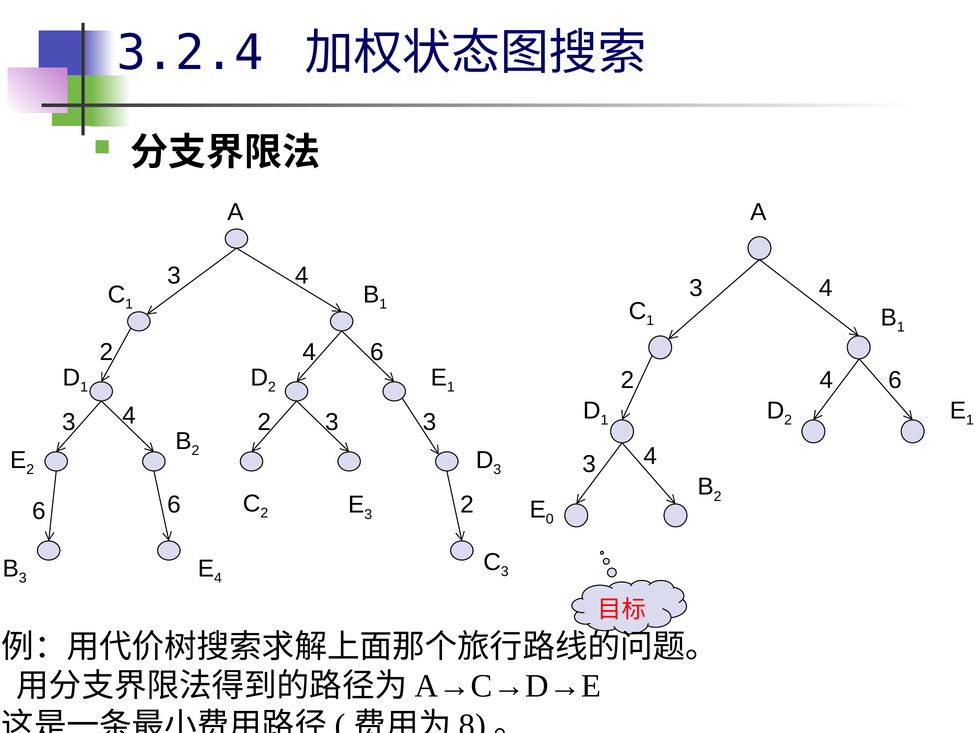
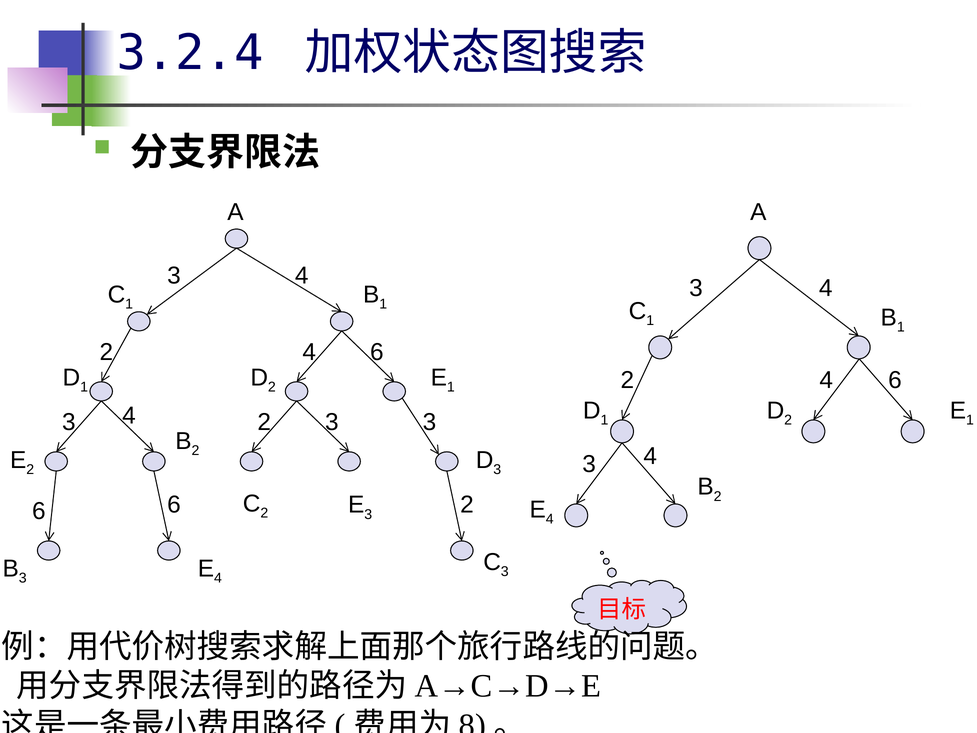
0 at (550, 519): 0 -> 4
